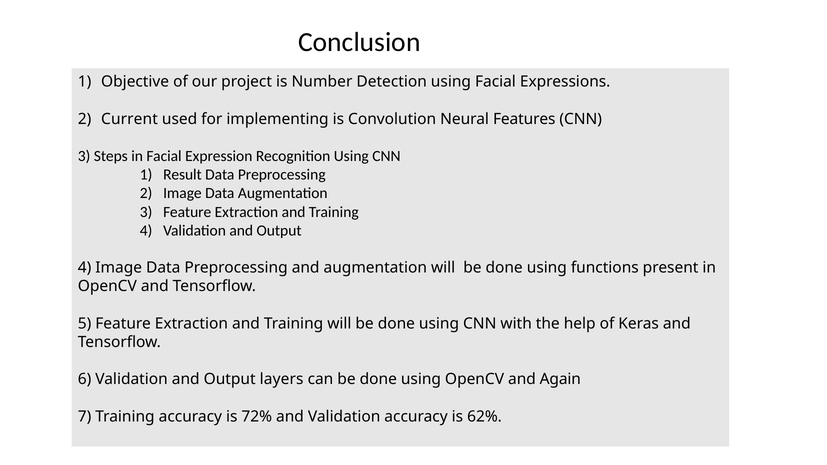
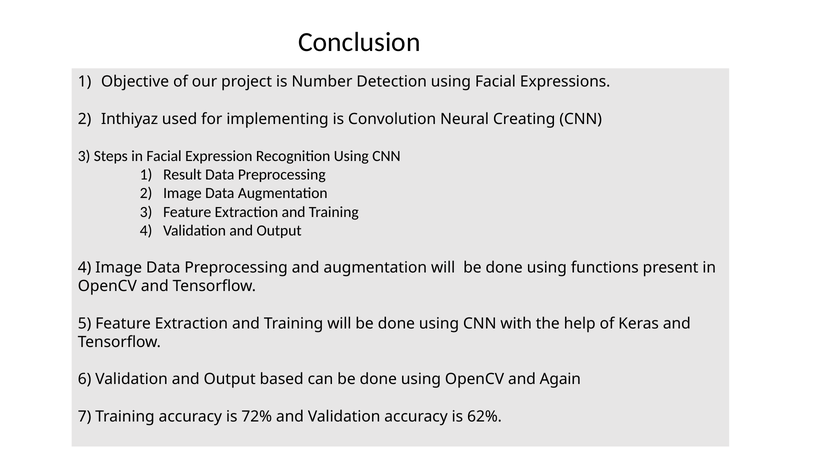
Current: Current -> Inthiyaz
Features: Features -> Creating
layers: layers -> based
